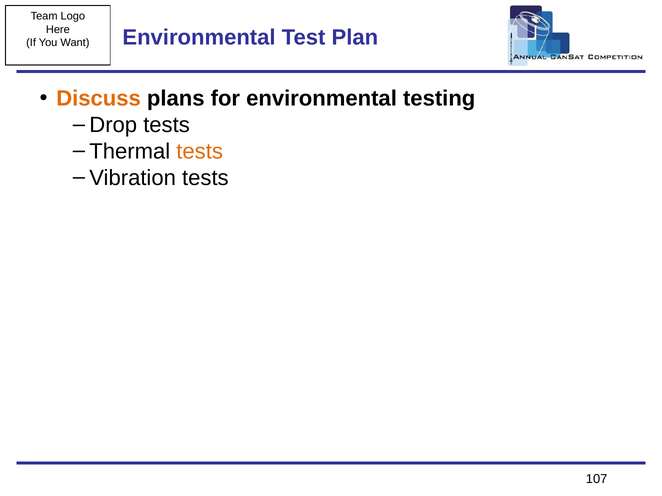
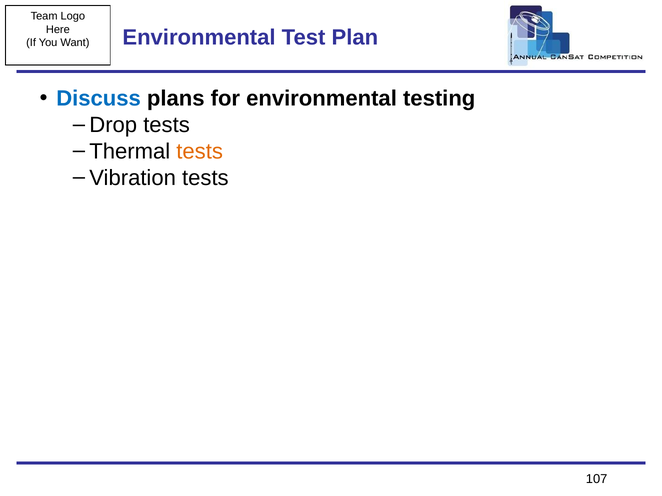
Discuss colour: orange -> blue
